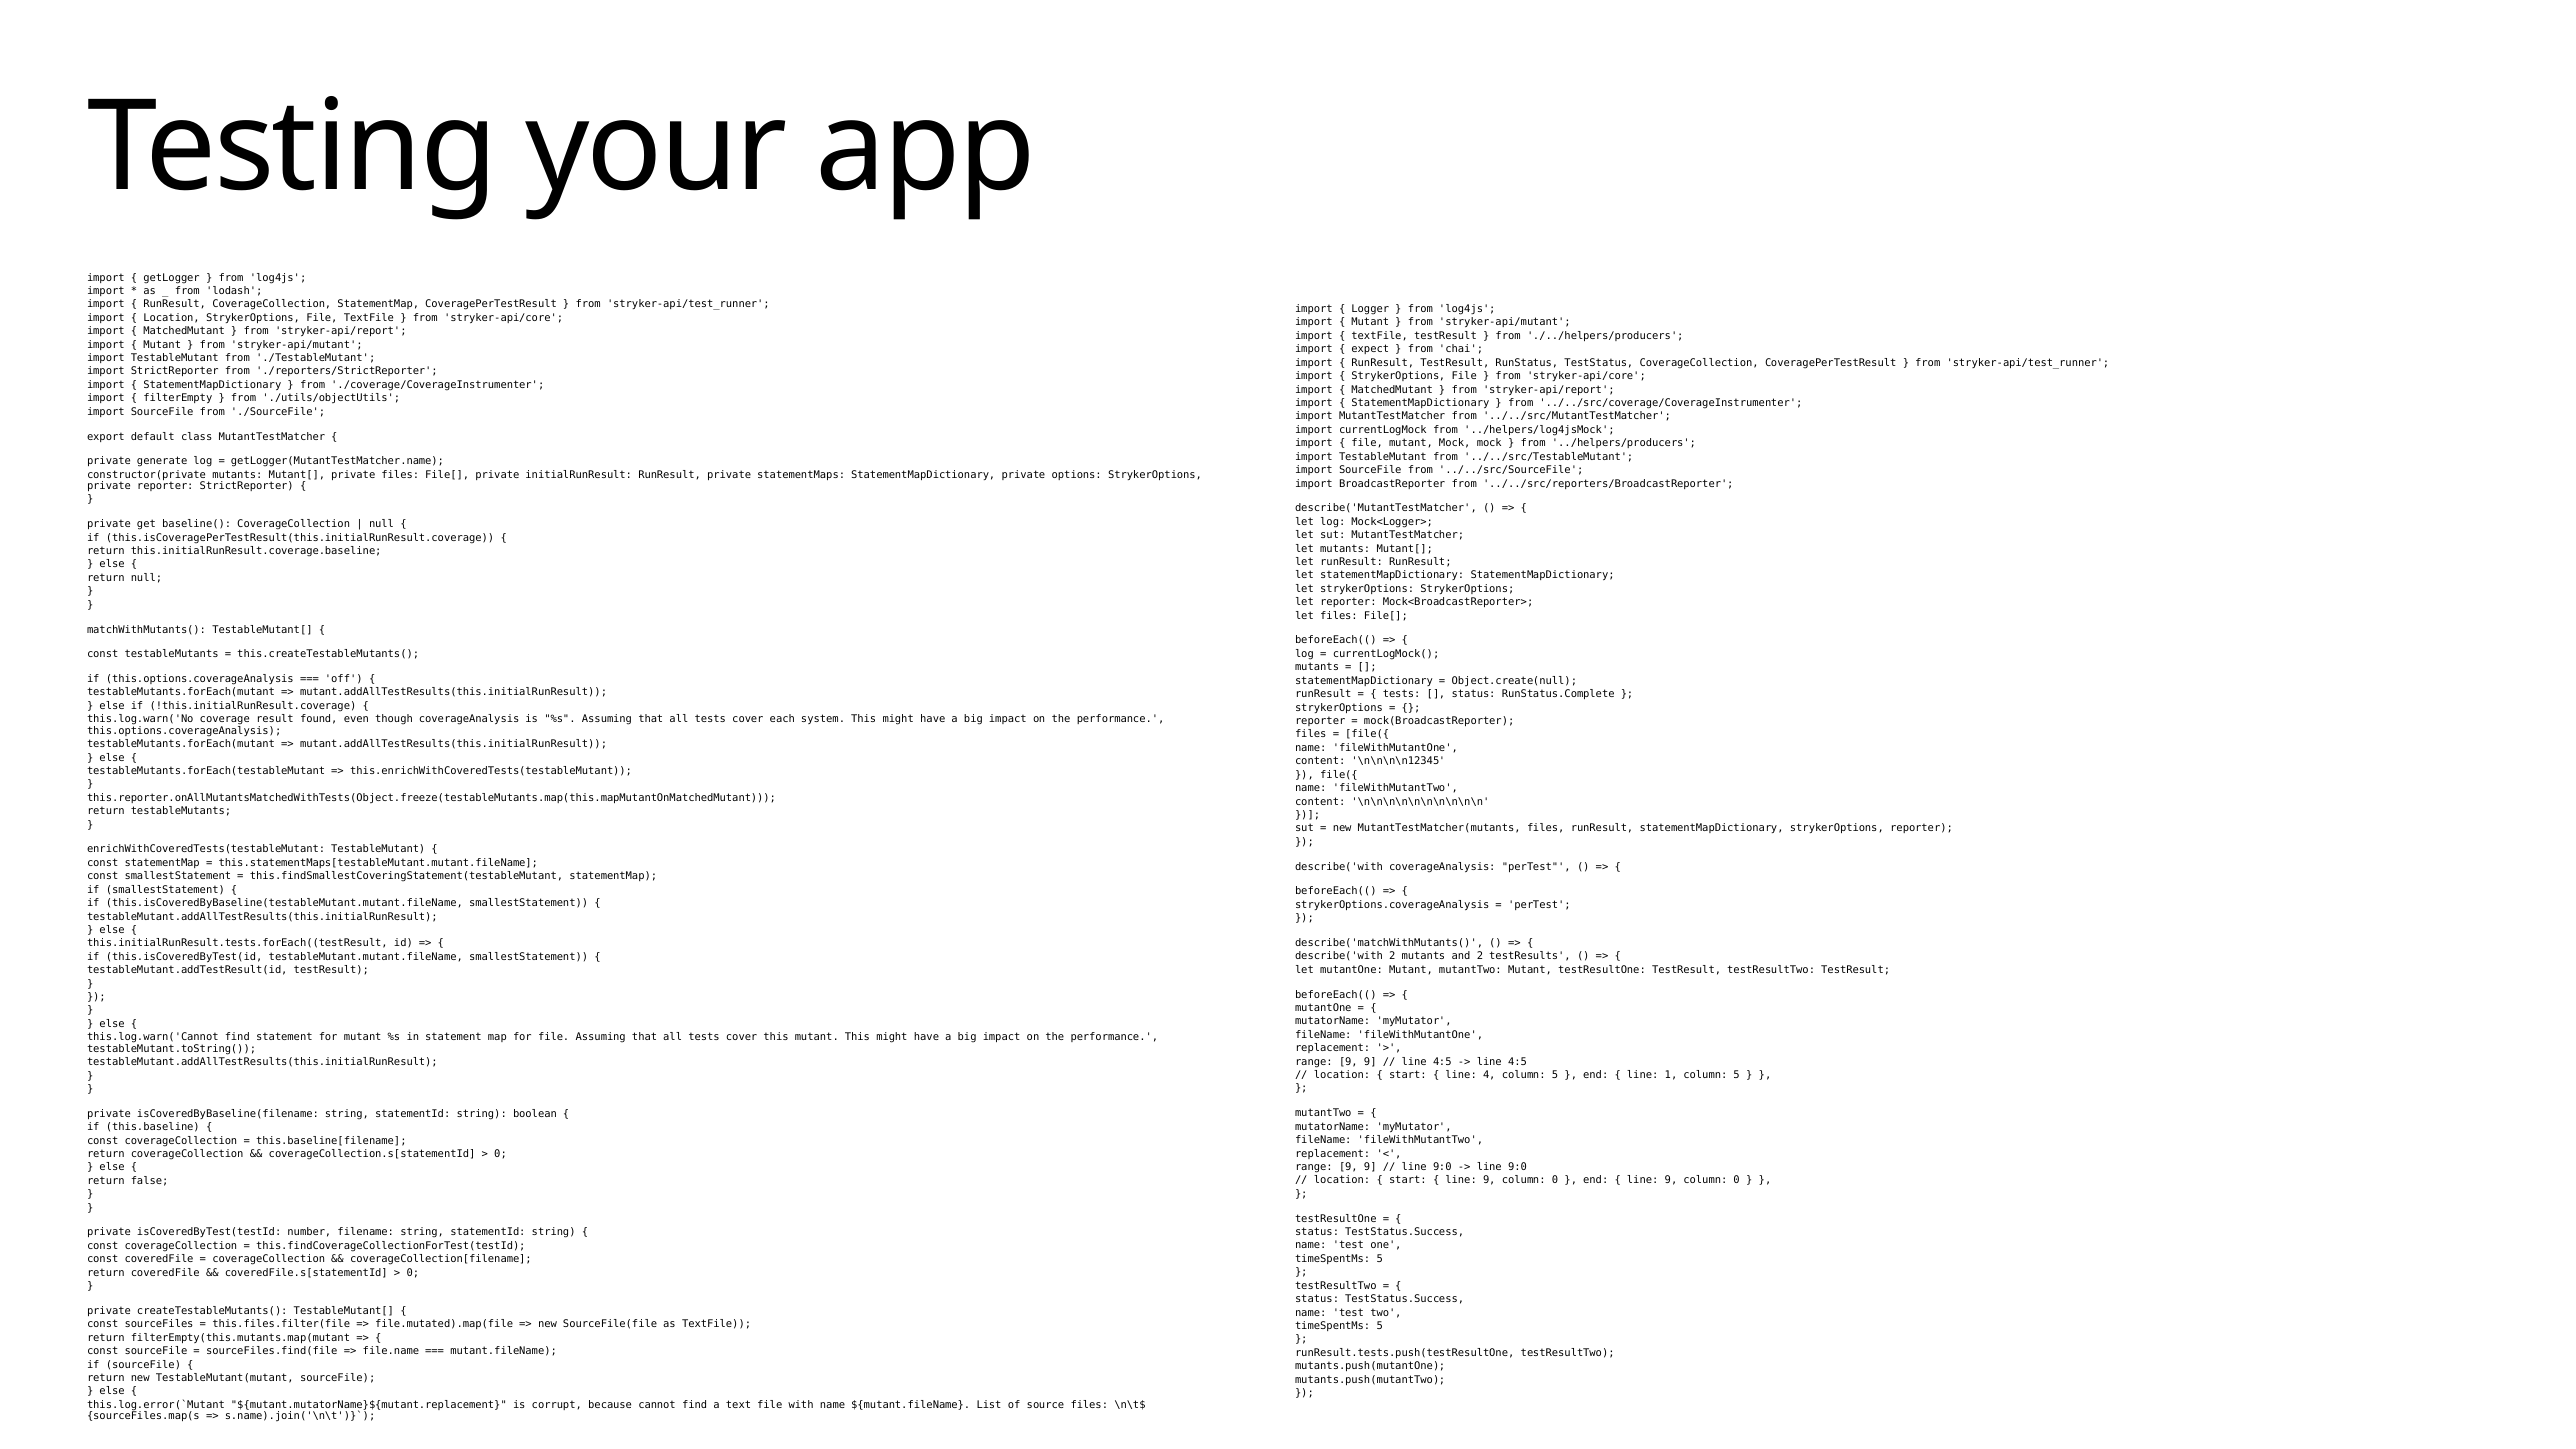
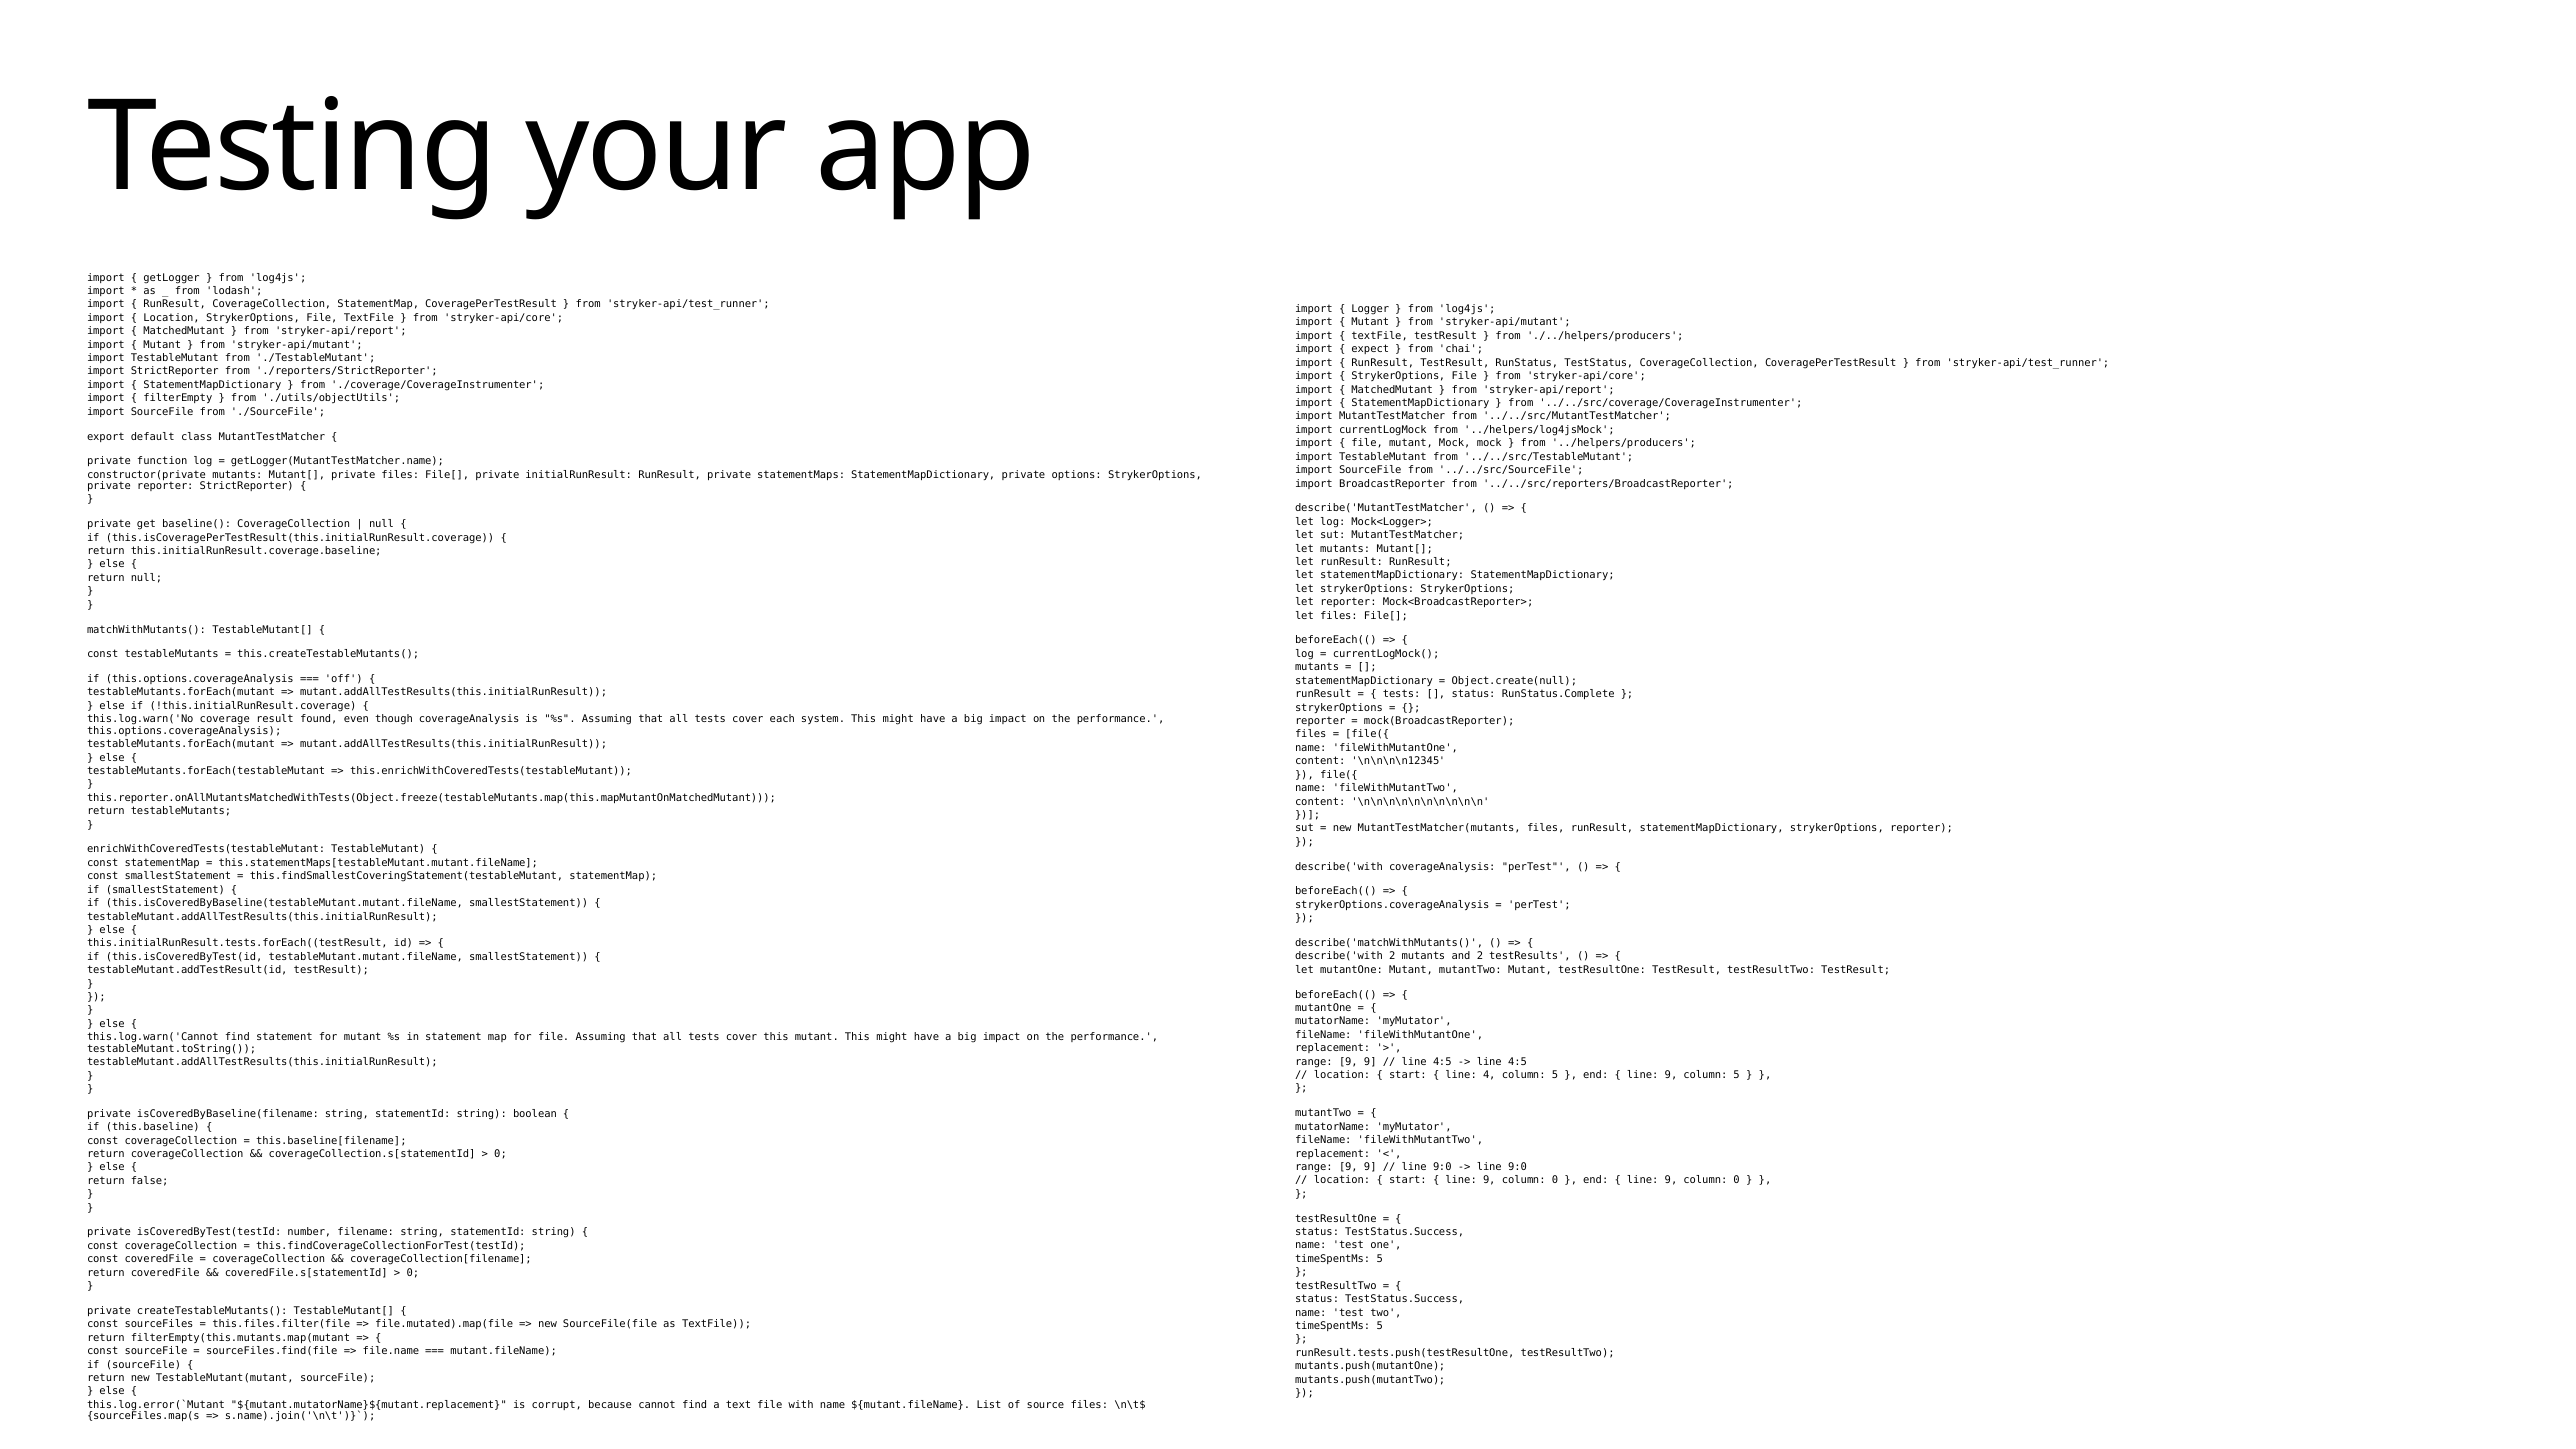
generate: generate -> function
1 at (1671, 1075): 1 -> 9
